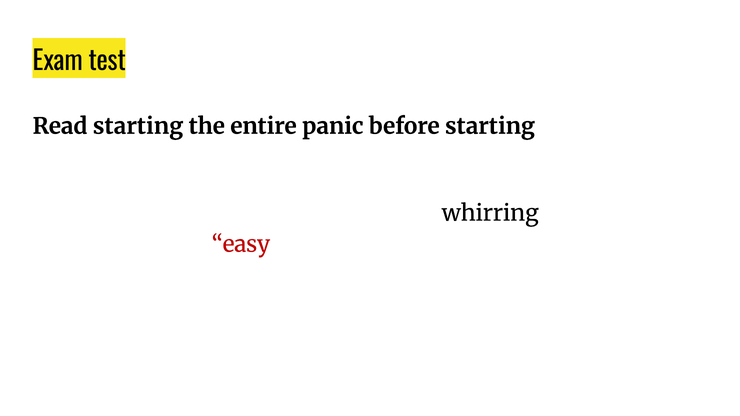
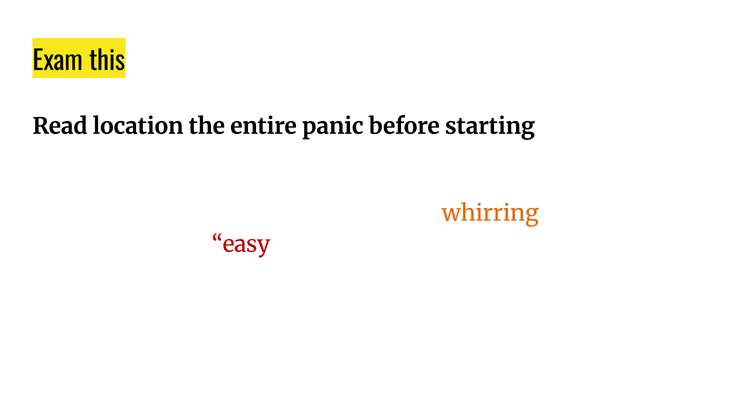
test: test -> this
Read starting: starting -> location
whirring colour: black -> orange
